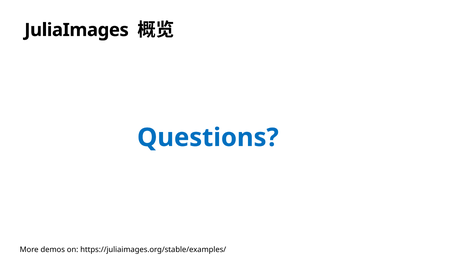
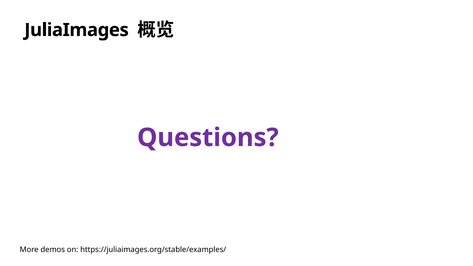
Questions colour: blue -> purple
